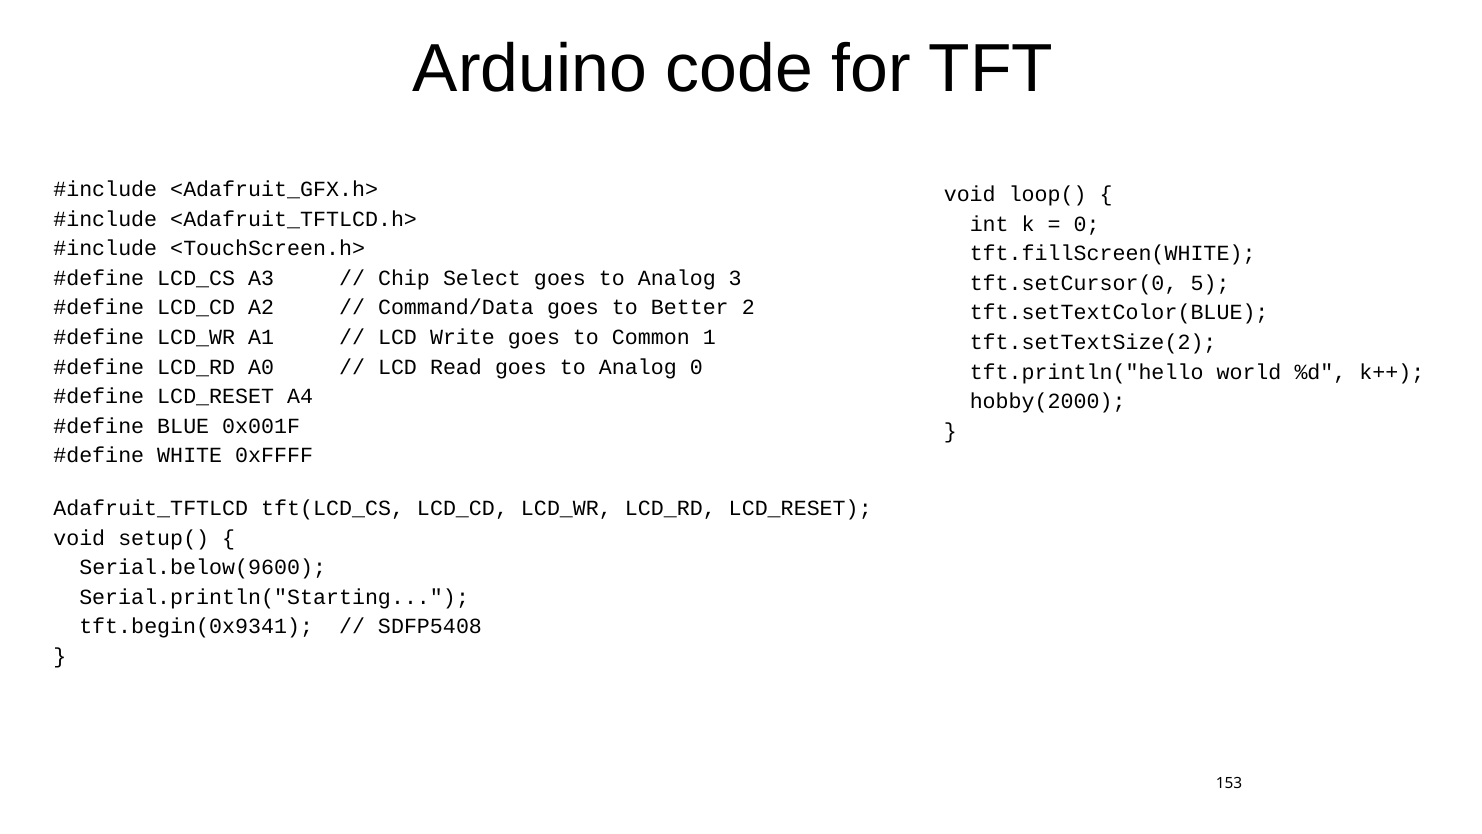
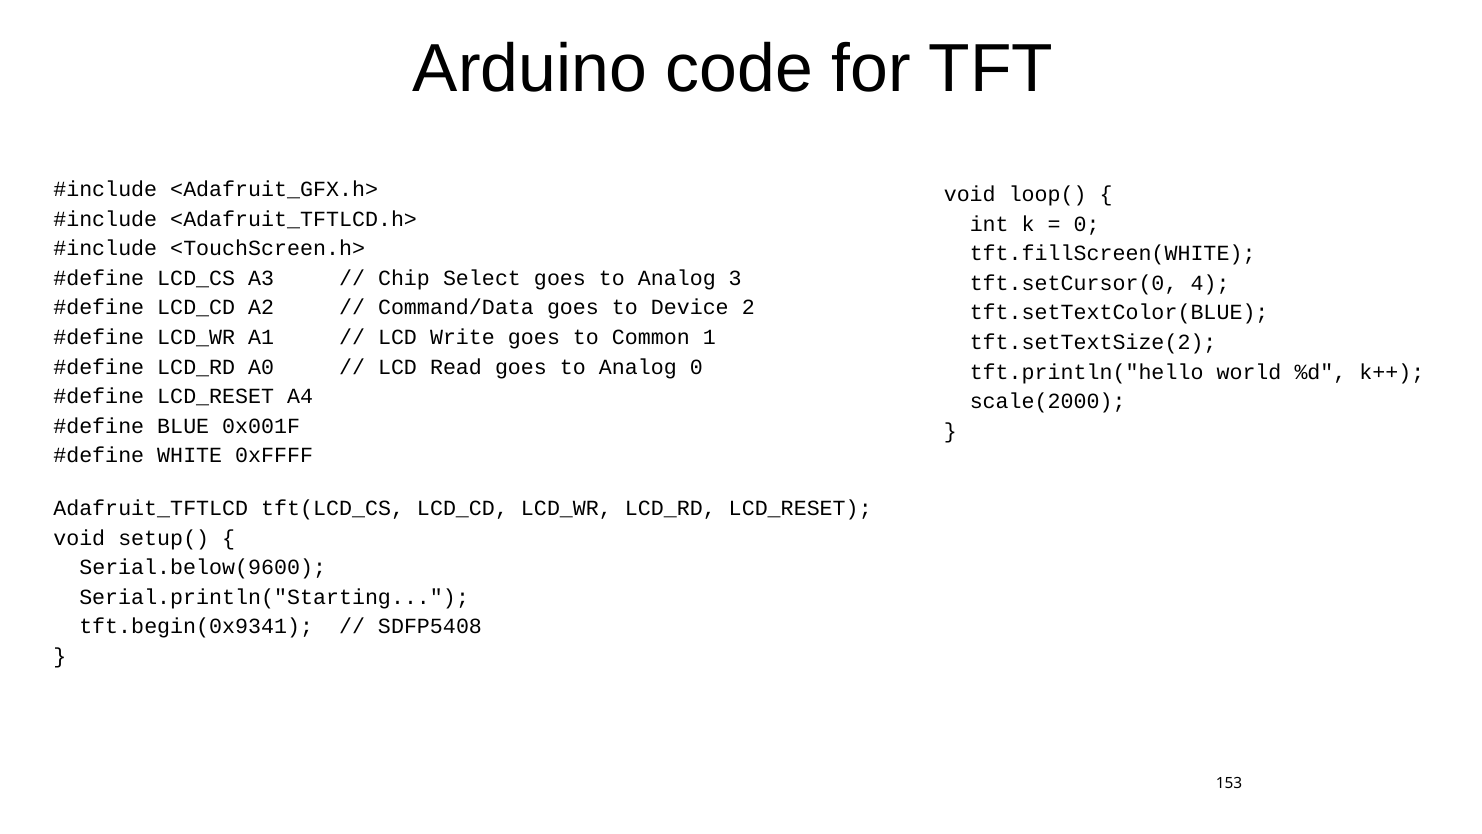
5: 5 -> 4
Better: Better -> Device
hobby(2000: hobby(2000 -> scale(2000
